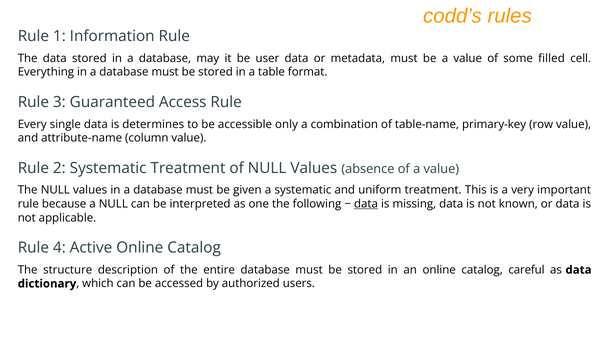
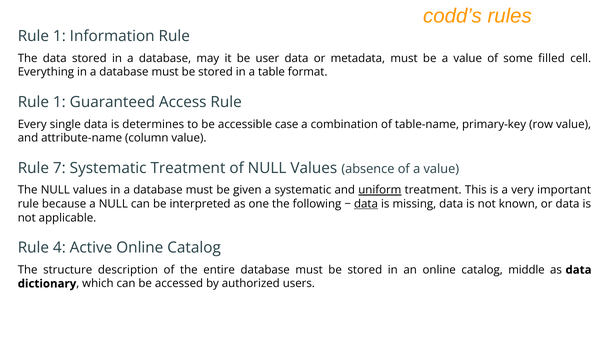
3 at (59, 102): 3 -> 1
only: only -> case
2: 2 -> 7
uniform underline: none -> present
careful: careful -> middle
